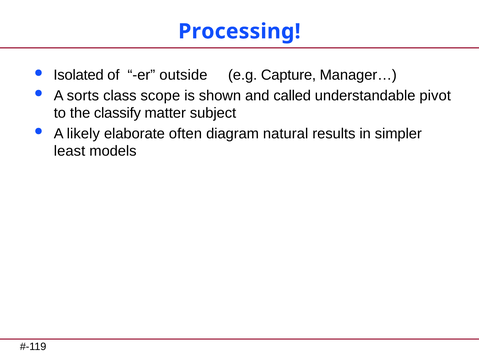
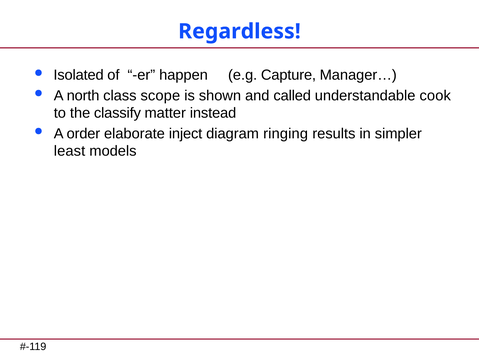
Processing: Processing -> Regardless
outside: outside -> happen
sorts: sorts -> north
pivot: pivot -> cook
subject: subject -> instead
likely: likely -> order
often: often -> inject
natural: natural -> ringing
